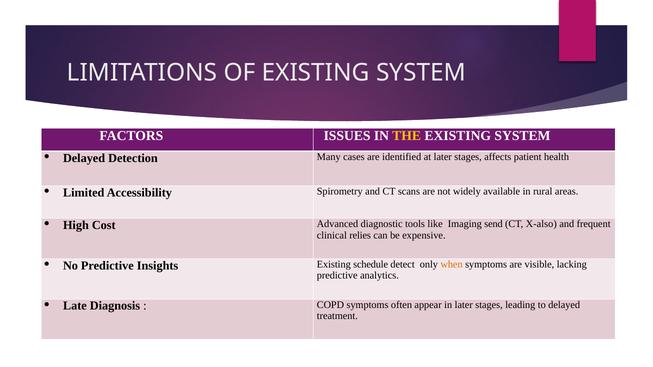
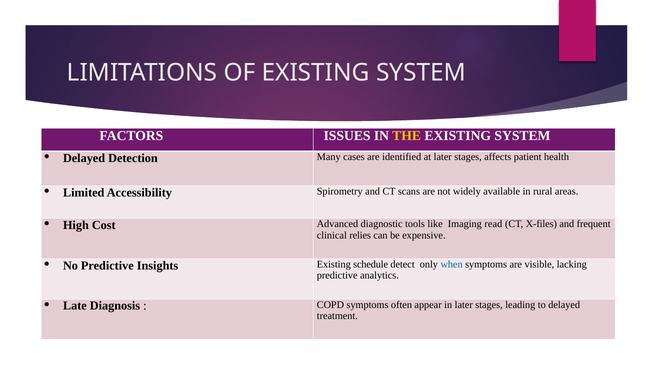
send: send -> read
X-also: X-also -> X-files
when colour: orange -> blue
